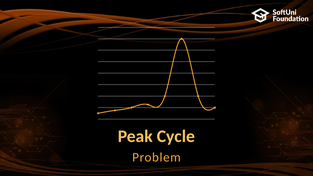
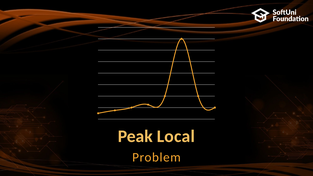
Cycle: Cycle -> Local
